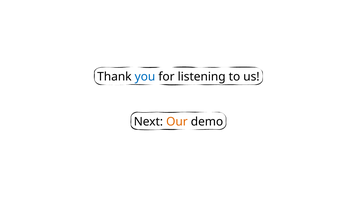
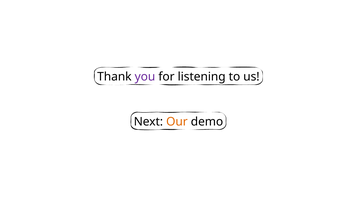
you colour: blue -> purple
